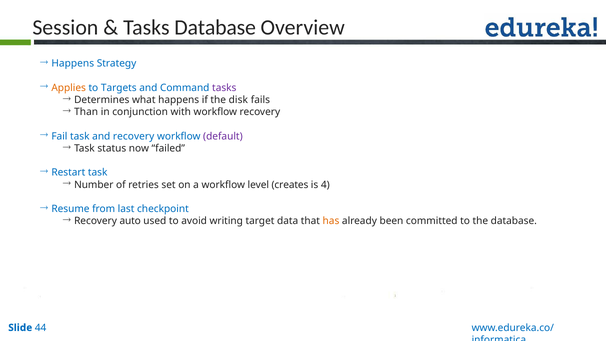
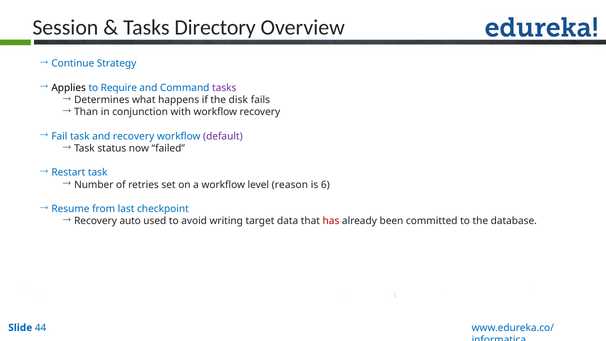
Tasks Database: Database -> Directory
Happens at (73, 63): Happens -> Continue
Applies colour: orange -> black
Targets: Targets -> Require
creates: creates -> reason
4: 4 -> 6
has colour: orange -> red
